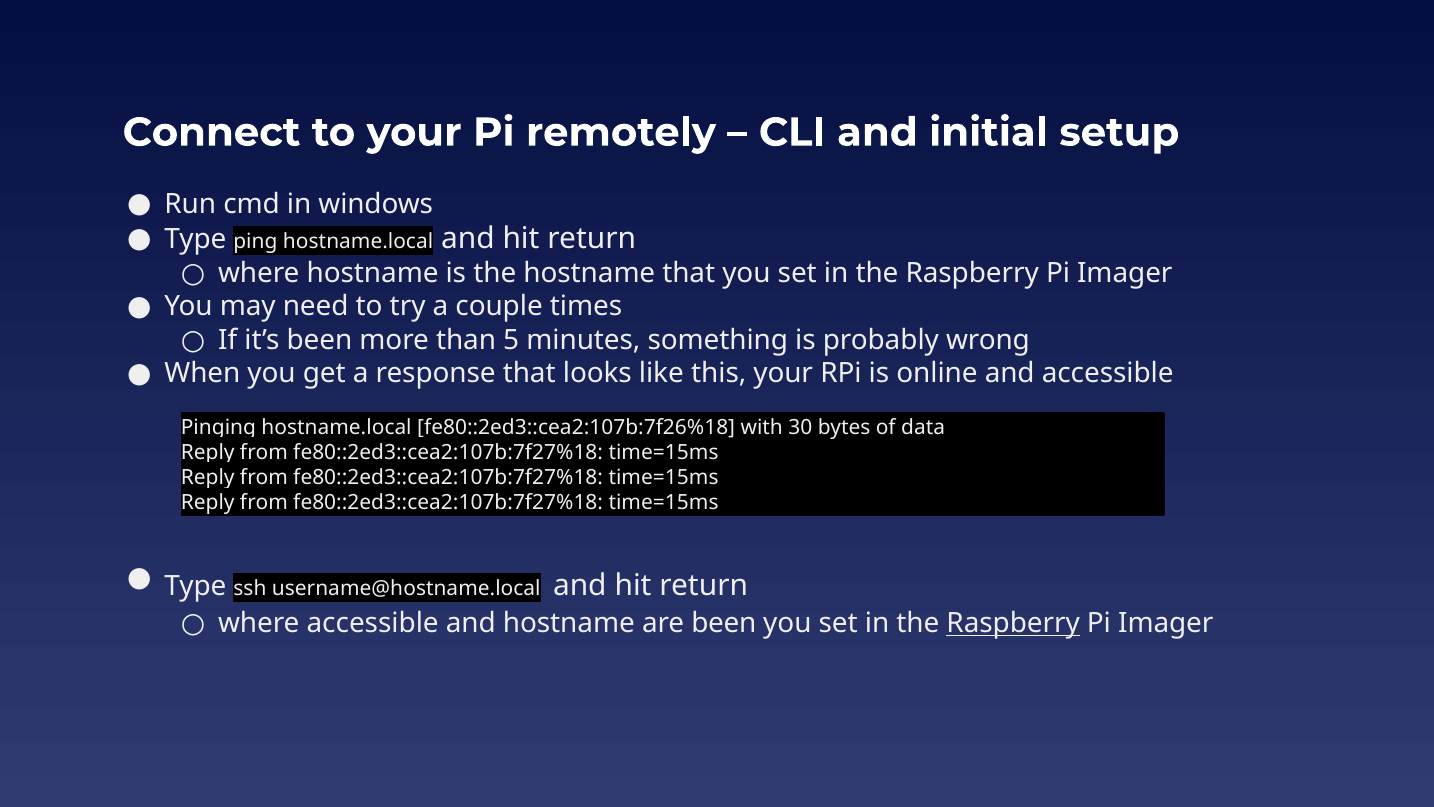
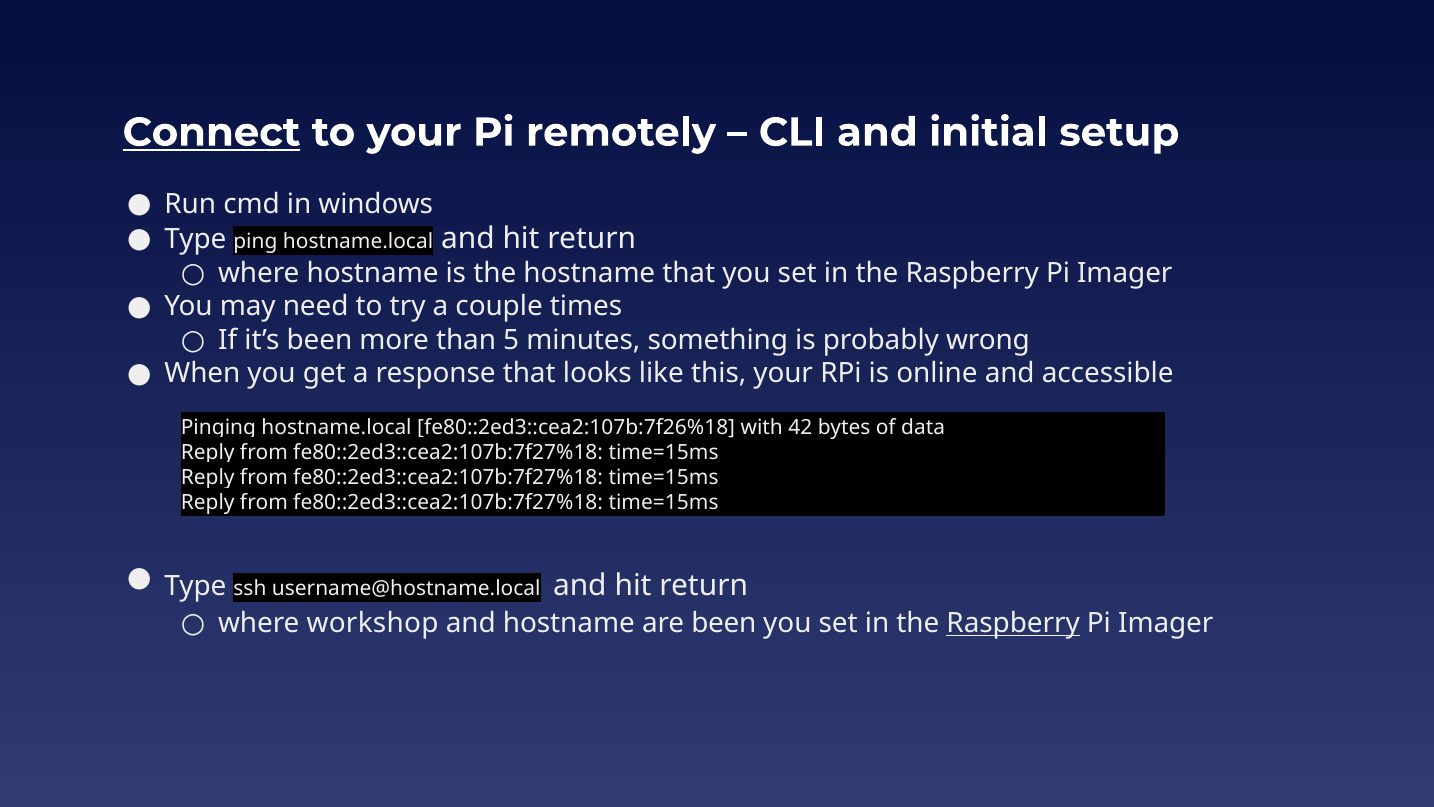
Connect underline: none -> present
30: 30 -> 42
where accessible: accessible -> workshop
